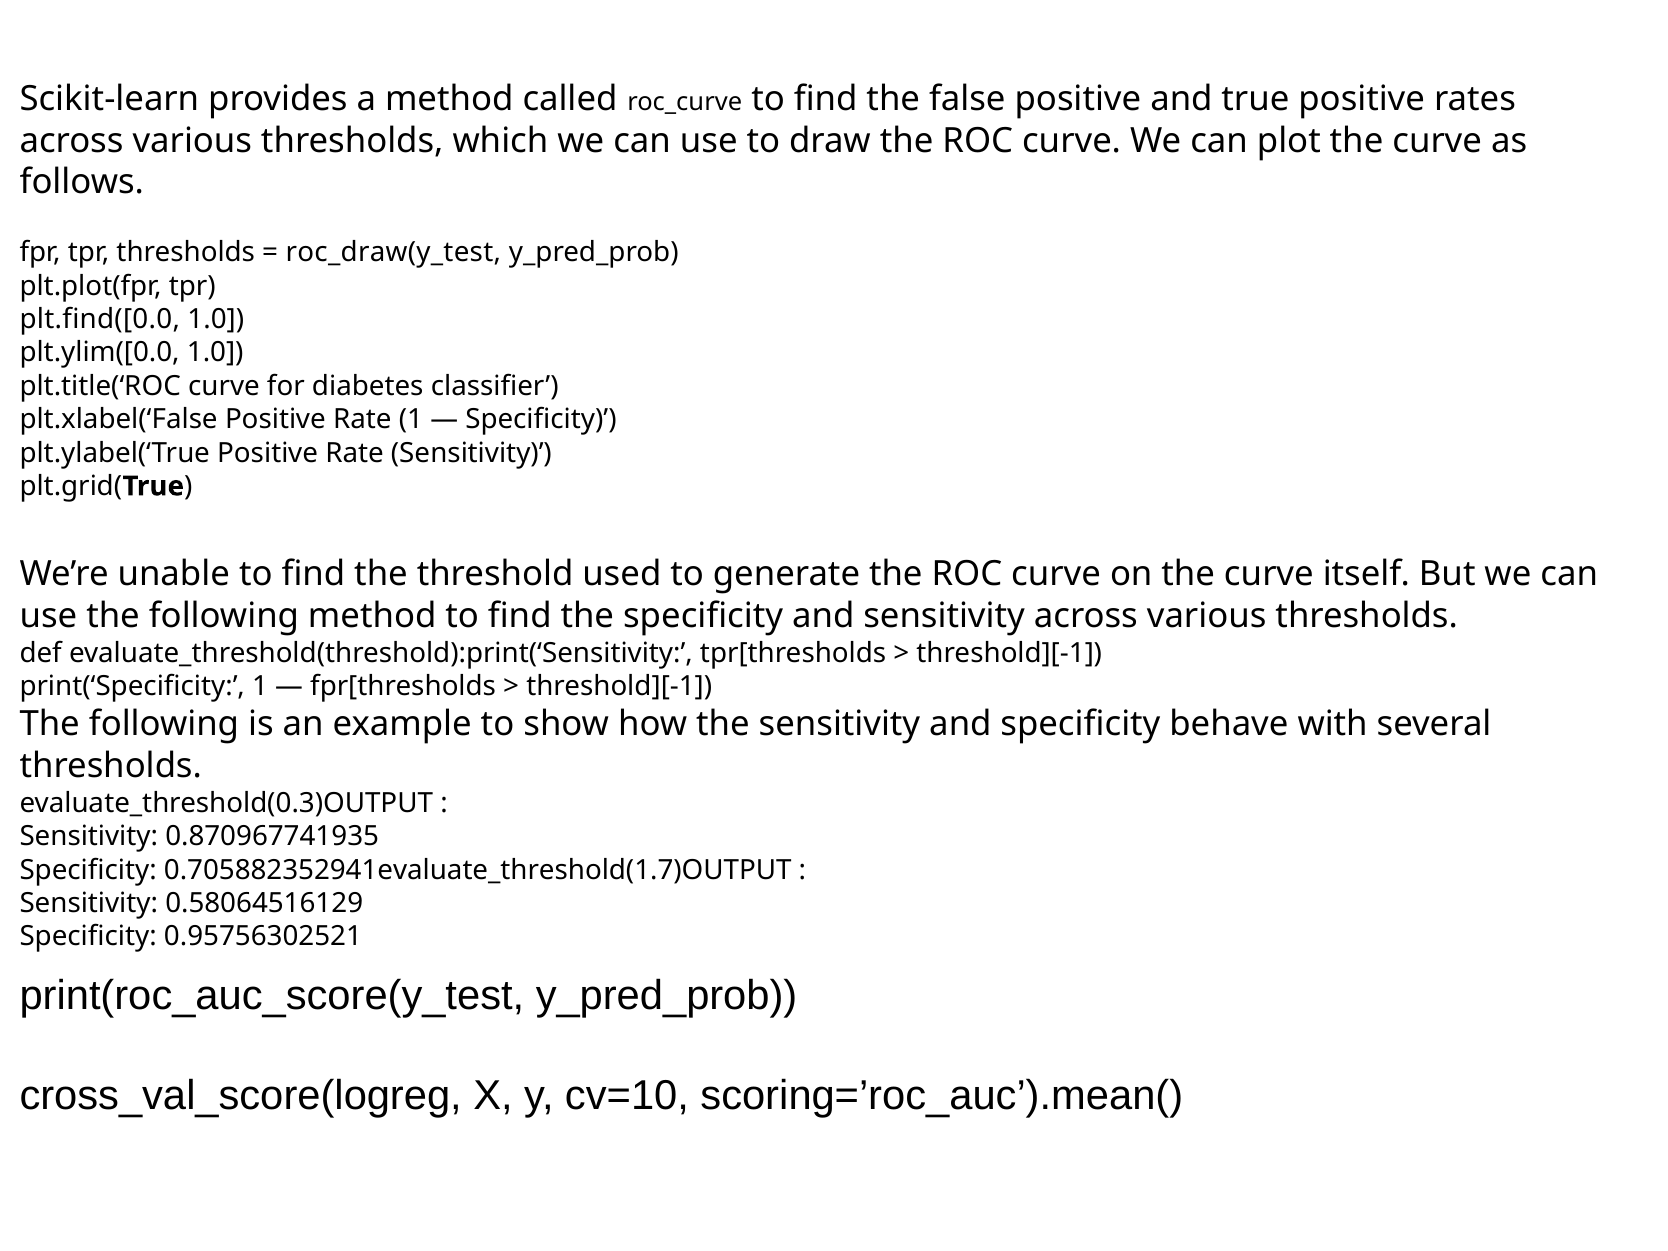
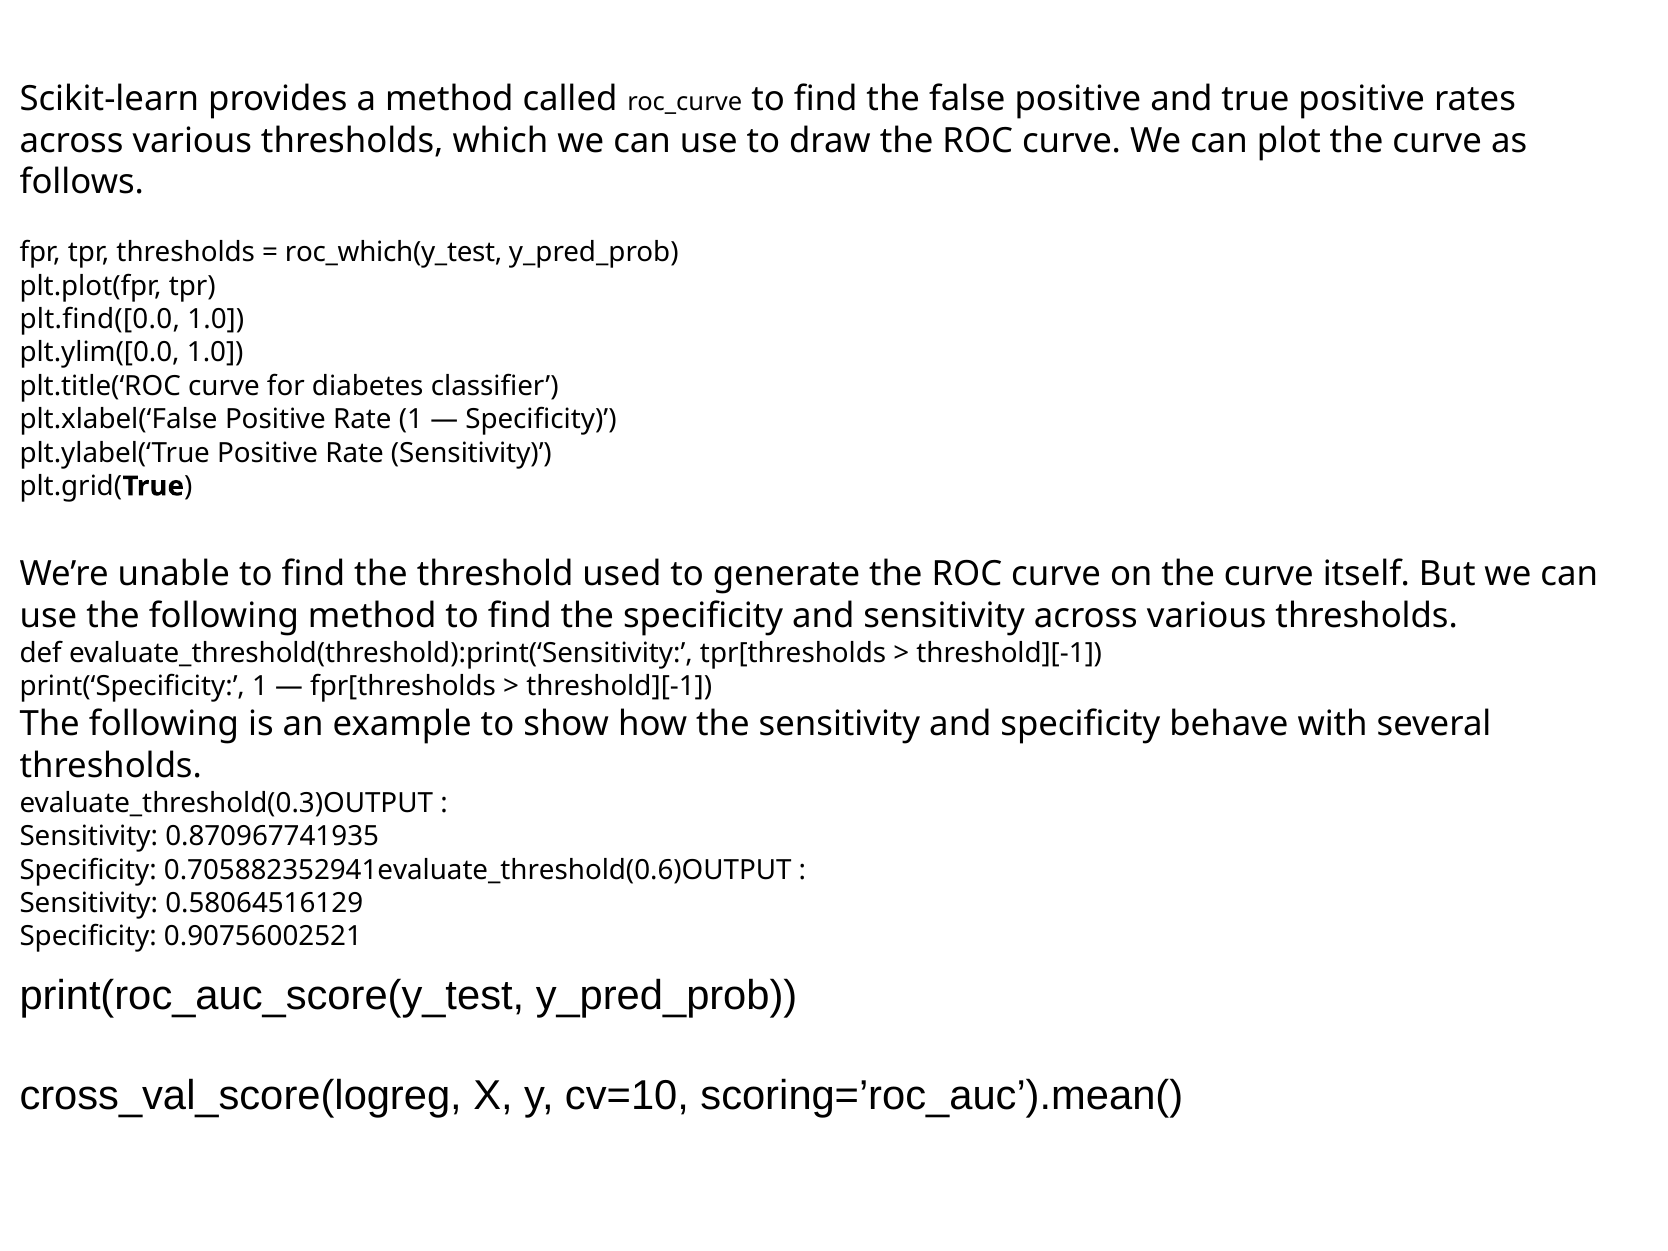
roc_draw(y_test: roc_draw(y_test -> roc_which(y_test
0.705882352941evaluate_threshold(1.7)OUTPUT: 0.705882352941evaluate_threshold(1.7)OUTPUT -> 0.705882352941evaluate_threshold(0.6)OUTPUT
0.95756302521: 0.95756302521 -> 0.90756002521
